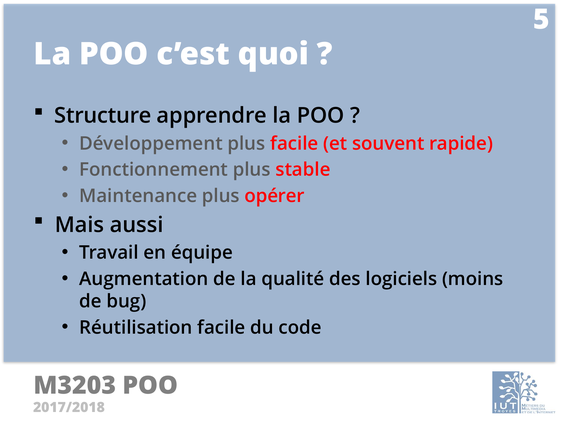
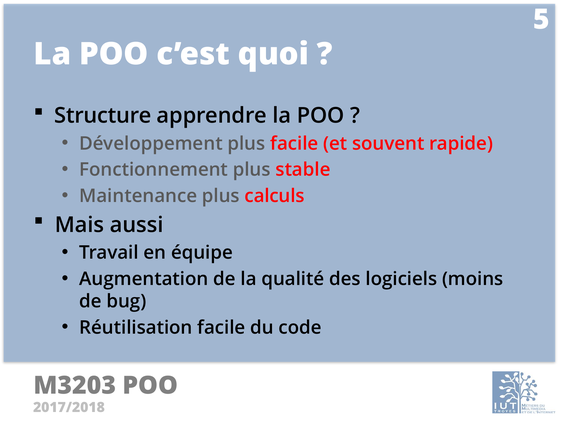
opérer: opérer -> calculs
